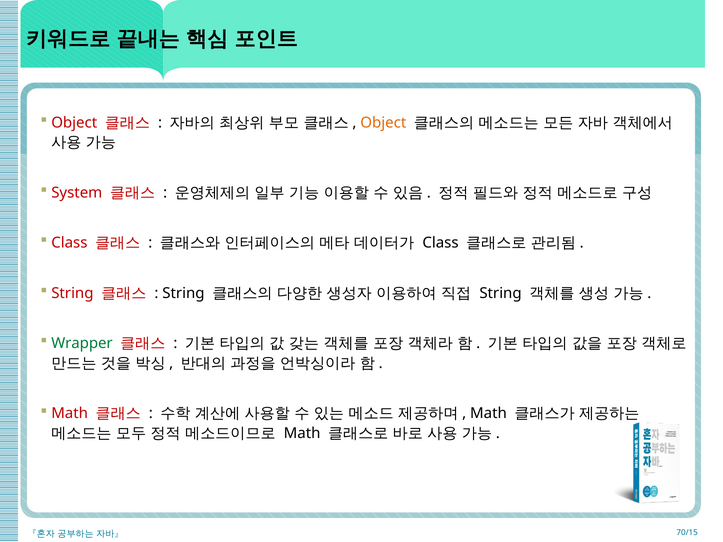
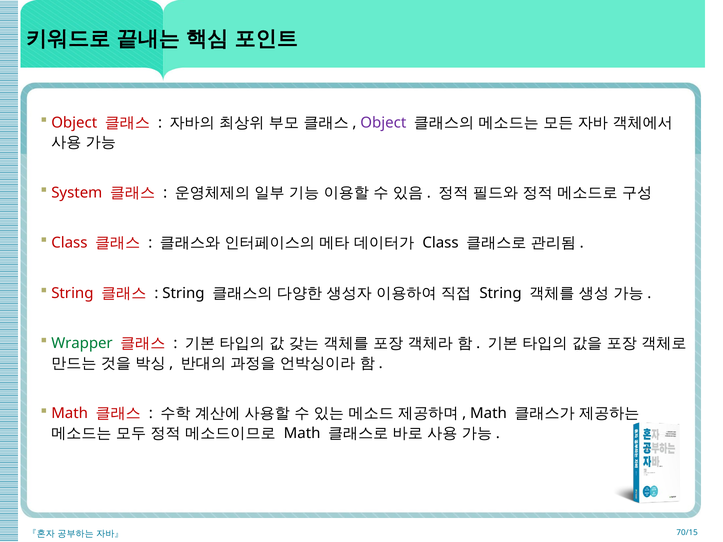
Object at (383, 123) colour: orange -> purple
